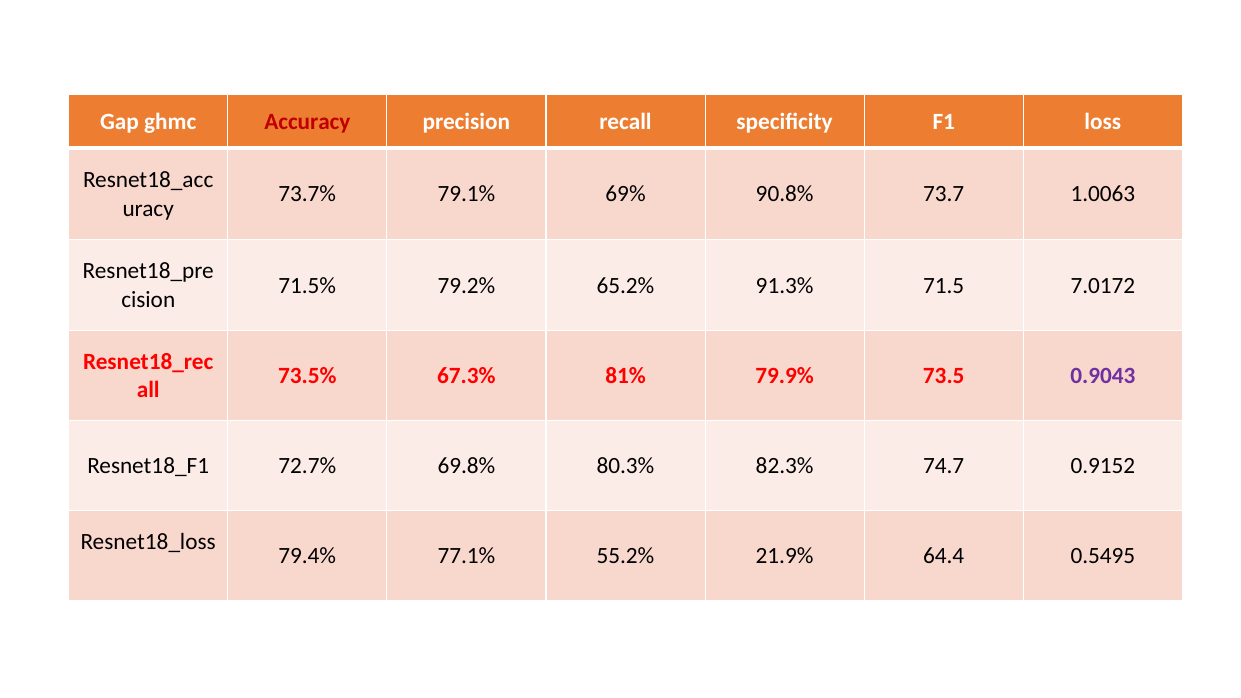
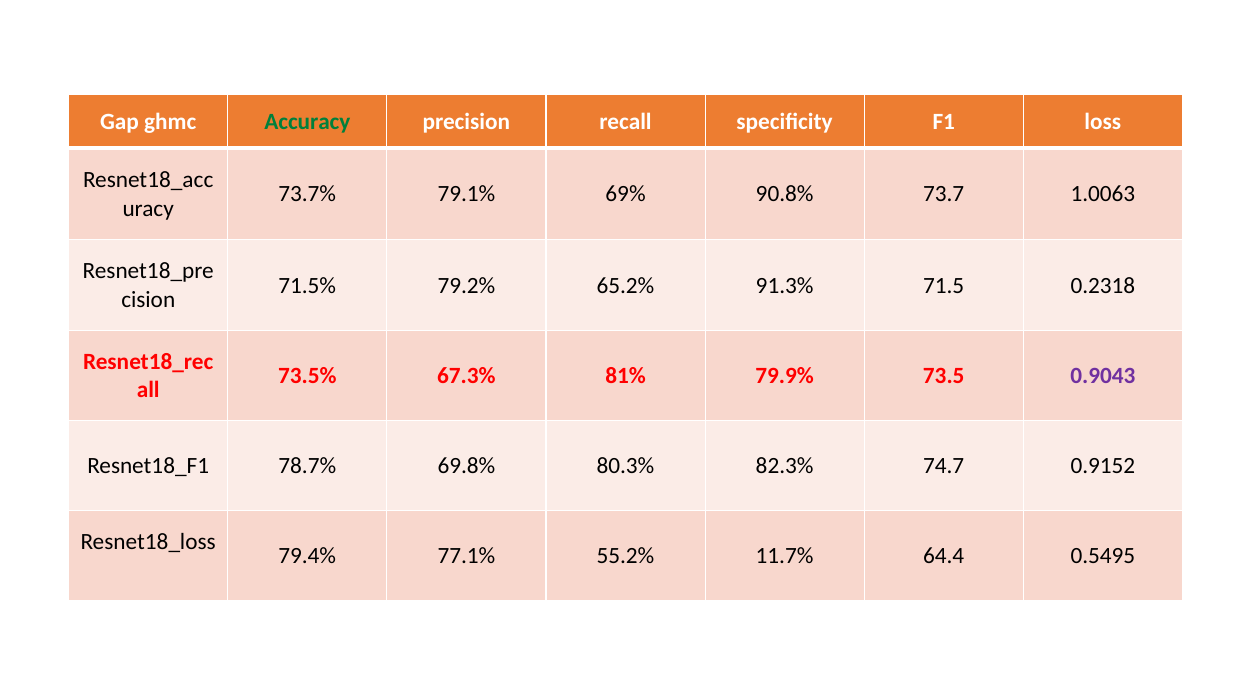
Accuracy colour: red -> green
7.0172: 7.0172 -> 0.2318
72.7%: 72.7% -> 78.7%
21.9%: 21.9% -> 11.7%
